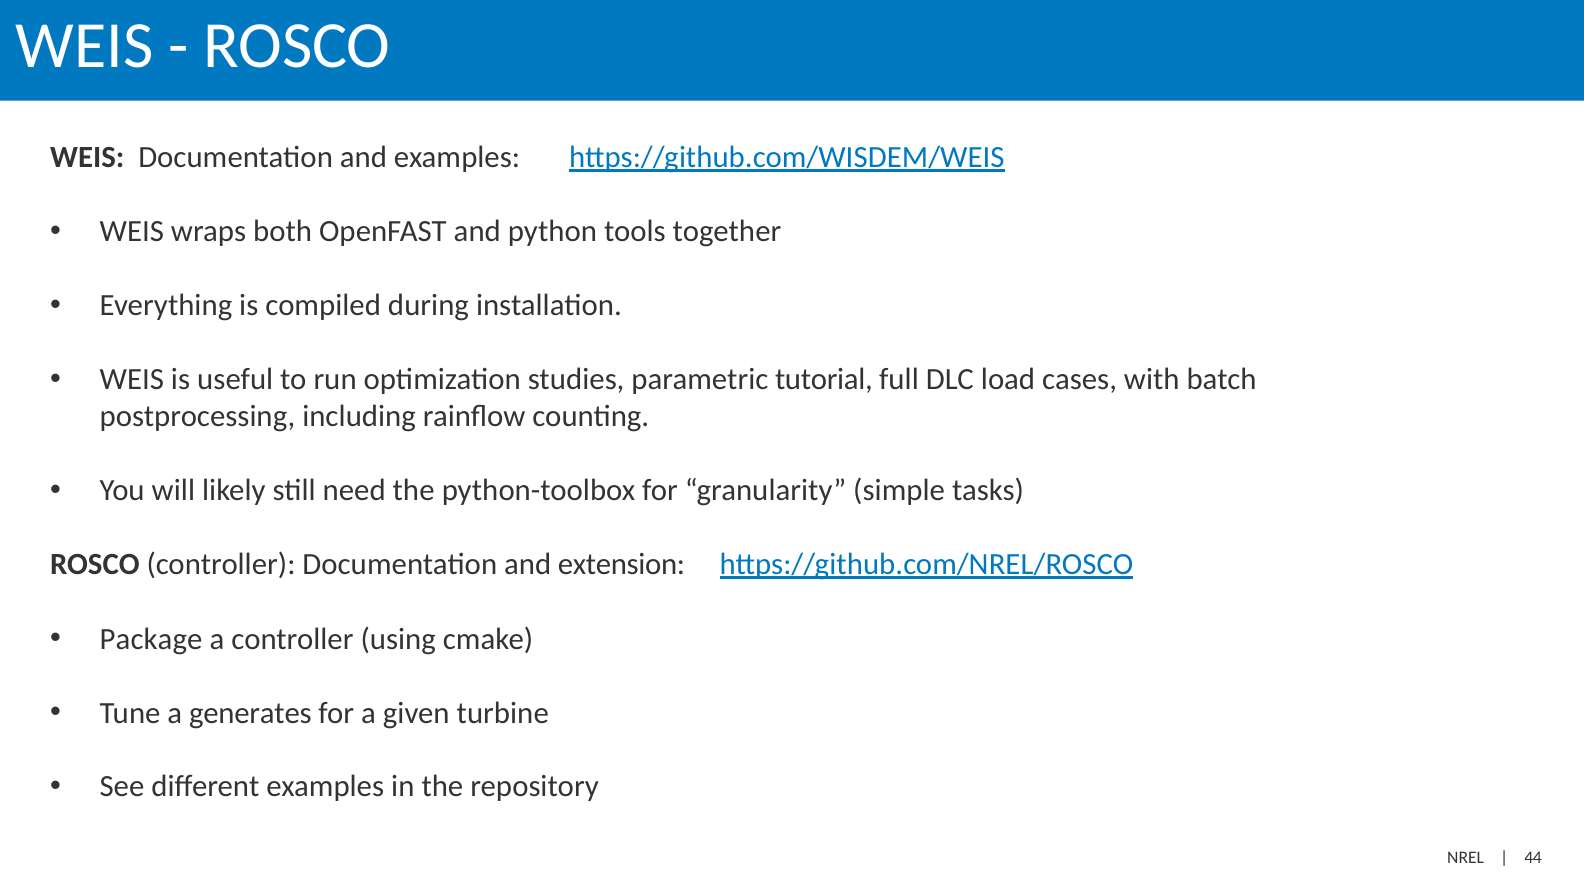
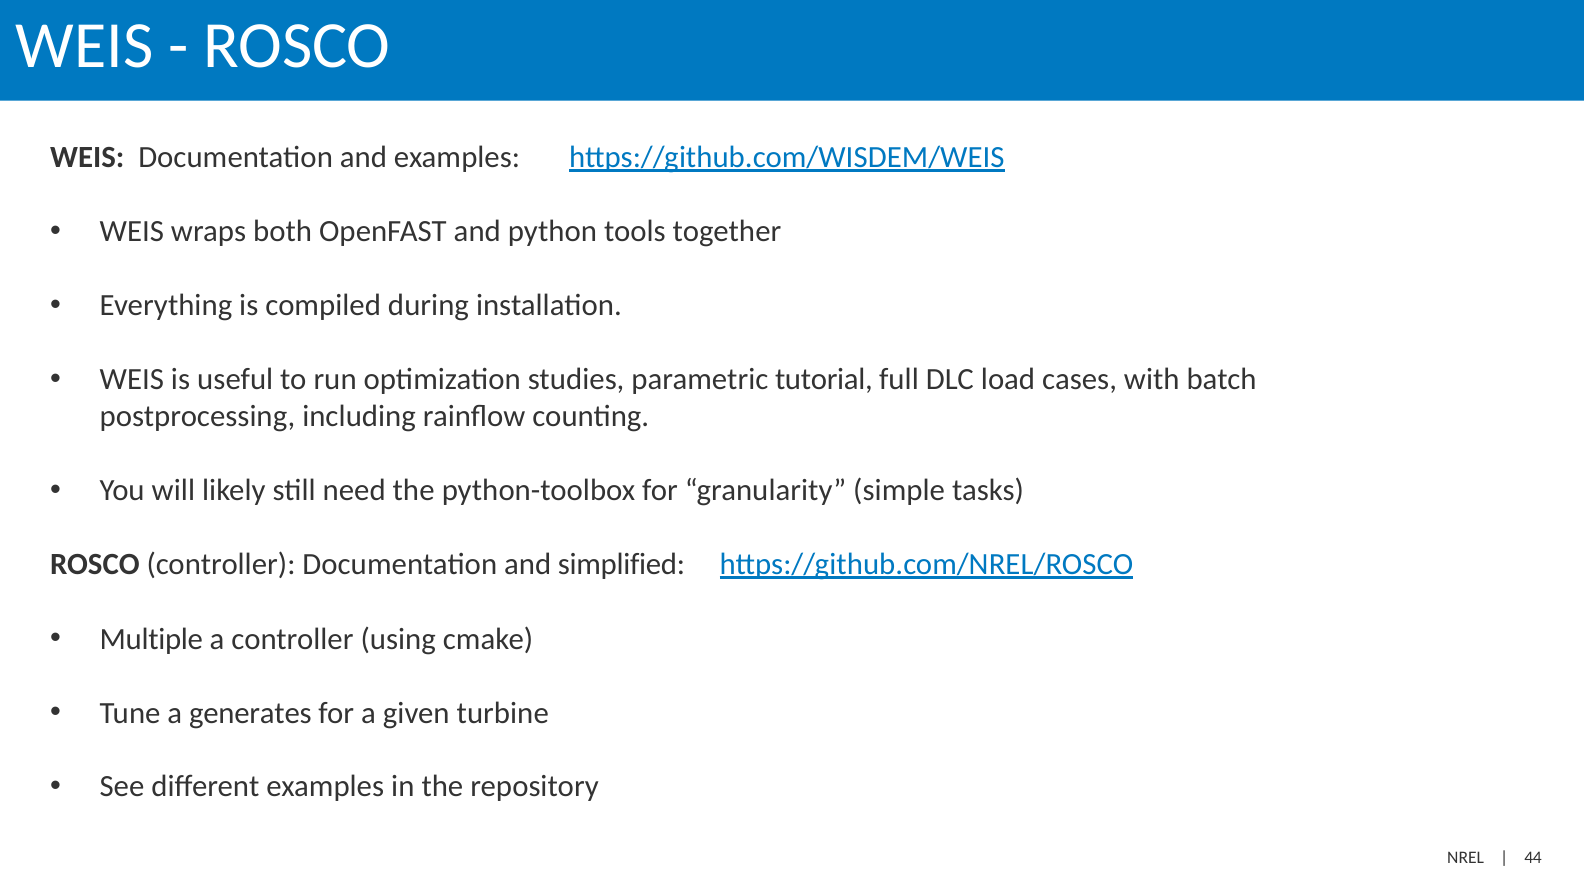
extension: extension -> simplified
Package: Package -> Multiple
